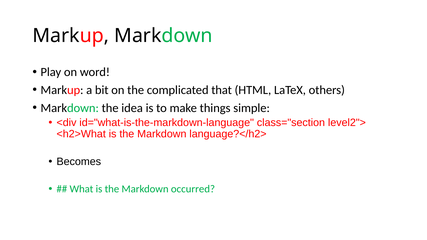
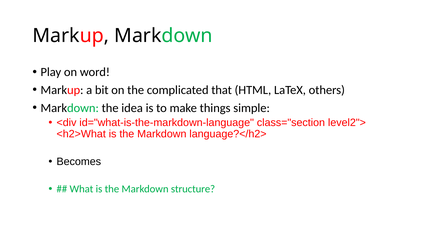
occurred: occurred -> structure
